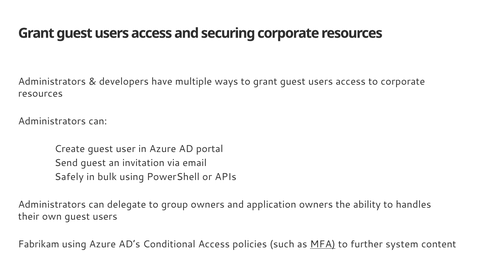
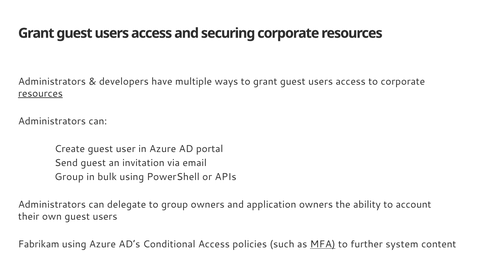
resources at (40, 93) underline: none -> present
Safely at (69, 177): Safely -> Group
handles: handles -> account
